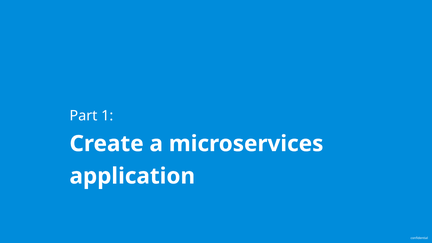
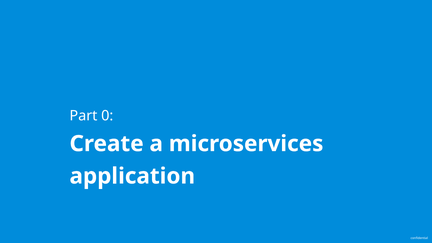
1: 1 -> 0
